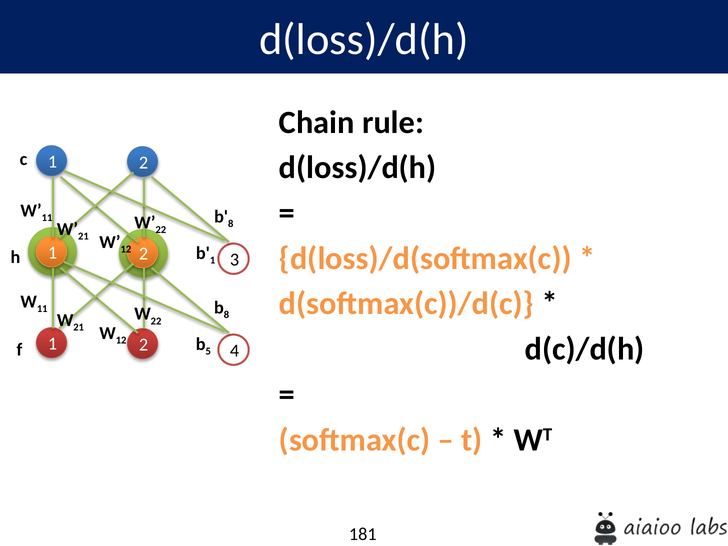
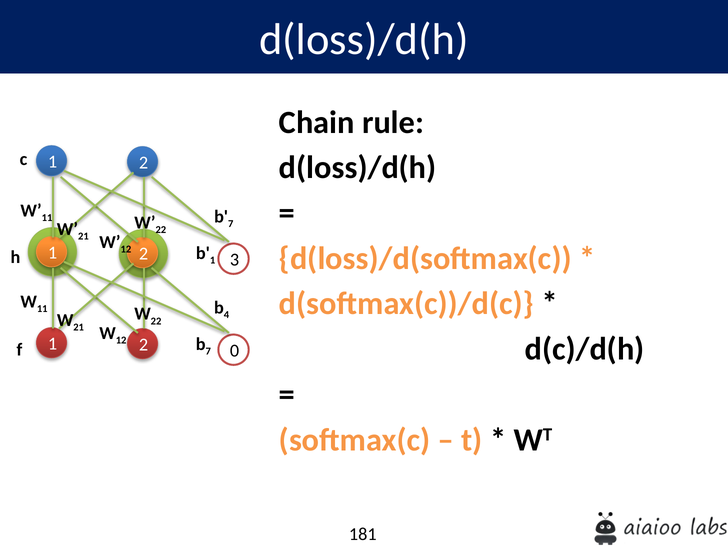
8 at (231, 224): 8 -> 7
8 at (226, 315): 8 -> 4
5 at (208, 351): 5 -> 7
4: 4 -> 0
